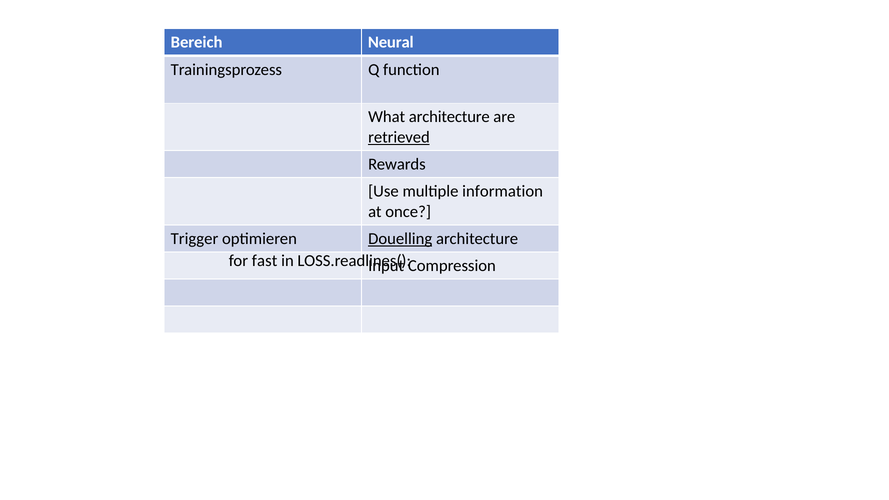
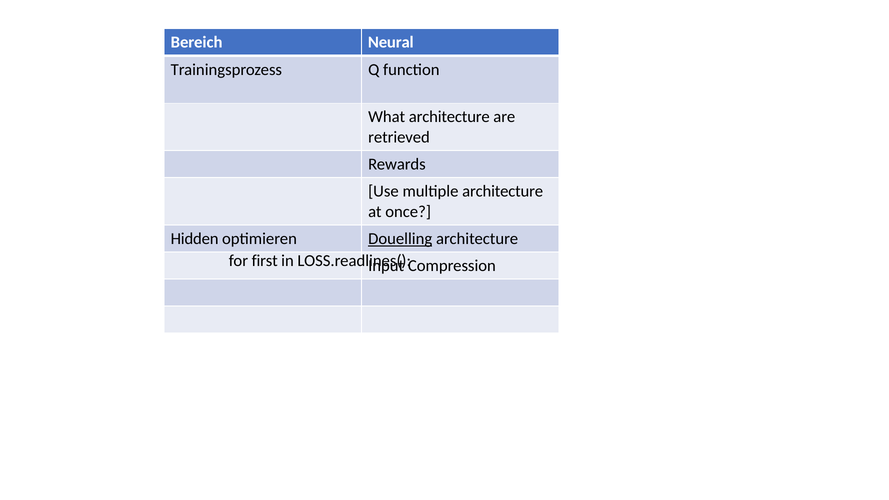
retrieved underline: present -> none
multiple information: information -> architecture
Trigger: Trigger -> Hidden
fast: fast -> first
